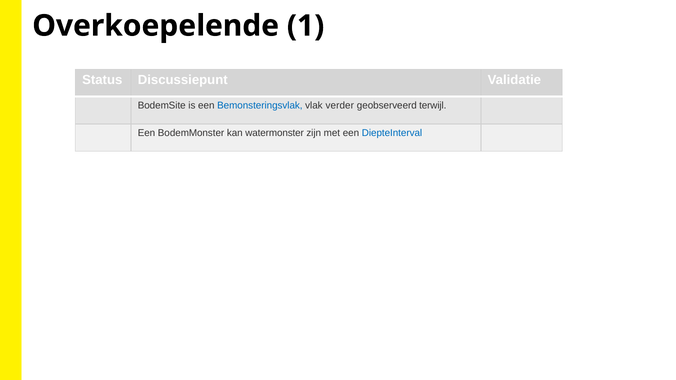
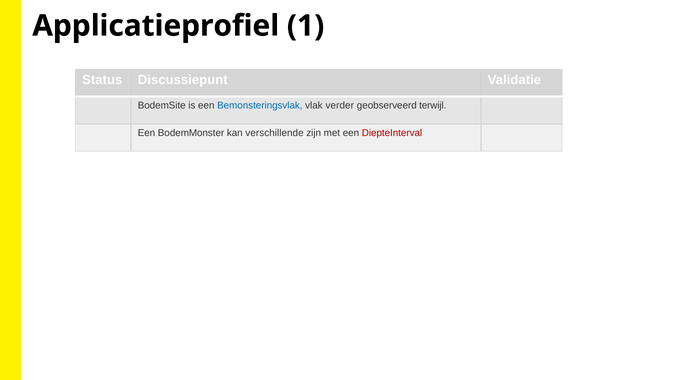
Overkoepelende: Overkoepelende -> Applicatieprofiel
watermonster: watermonster -> verschillende
DiepteInterval colour: blue -> red
